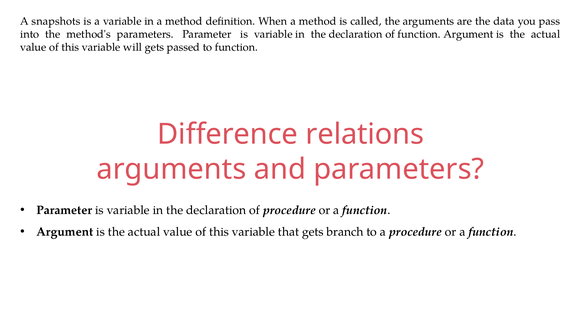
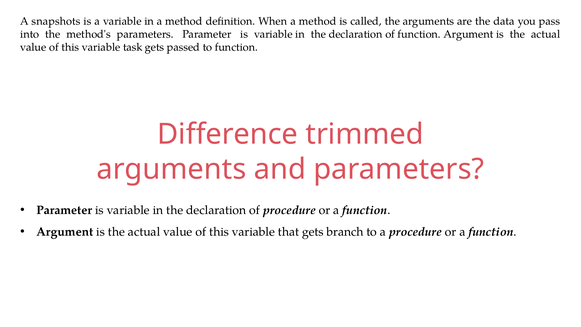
will: will -> task
relations: relations -> trimmed
